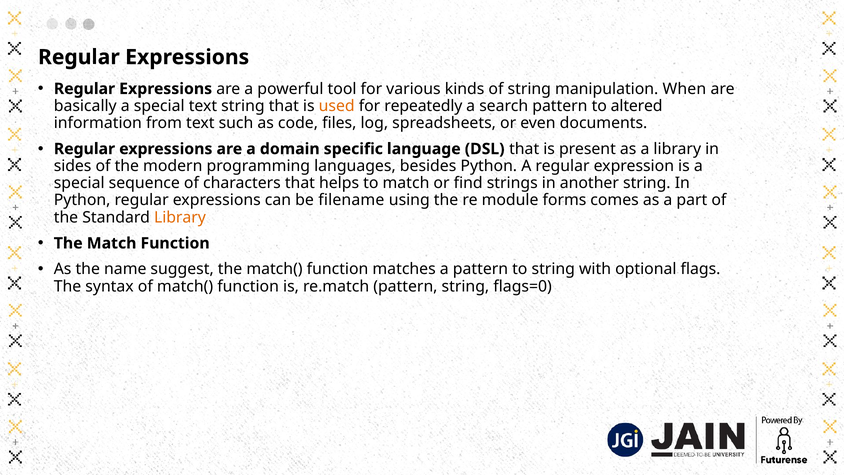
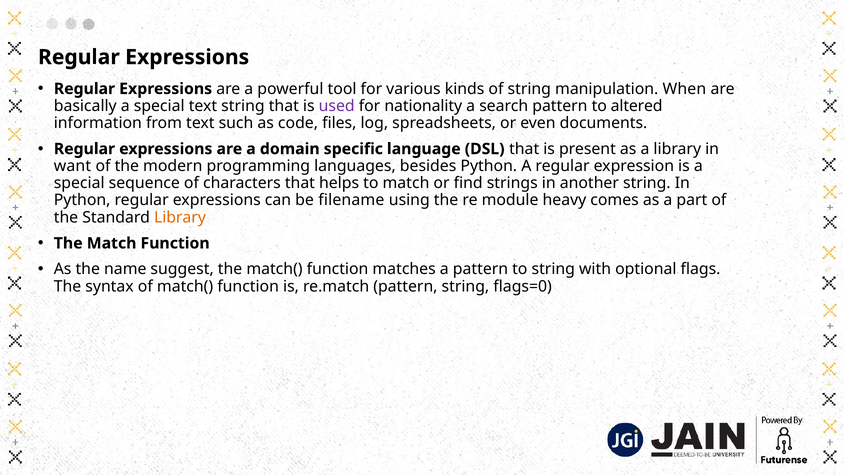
used colour: orange -> purple
repeatedly: repeatedly -> nationality
sides: sides -> want
forms: forms -> heavy
